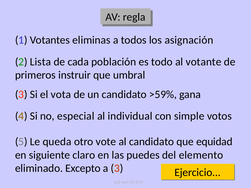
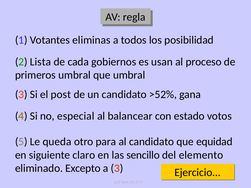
asignación: asignación -> posibilidad
población: población -> gobiernos
todo: todo -> usan
votante: votante -> proceso
primeros instruir: instruir -> umbral
vota: vota -> post
>59%: >59% -> >52%
individual: individual -> balancear
simple: simple -> estado
vote: vote -> para
puedes: puedes -> sencillo
